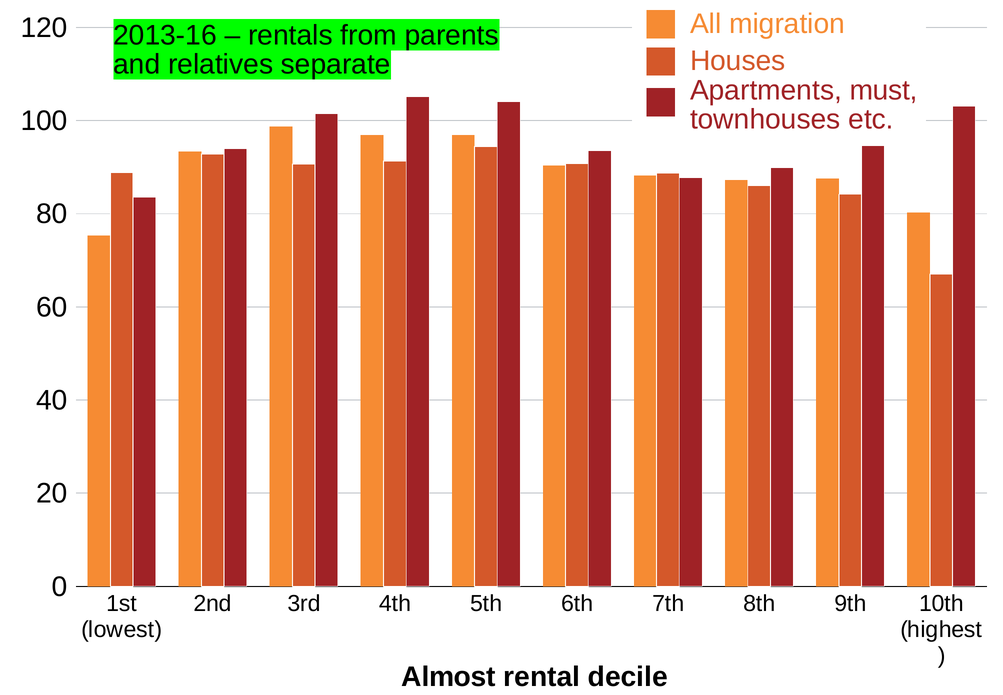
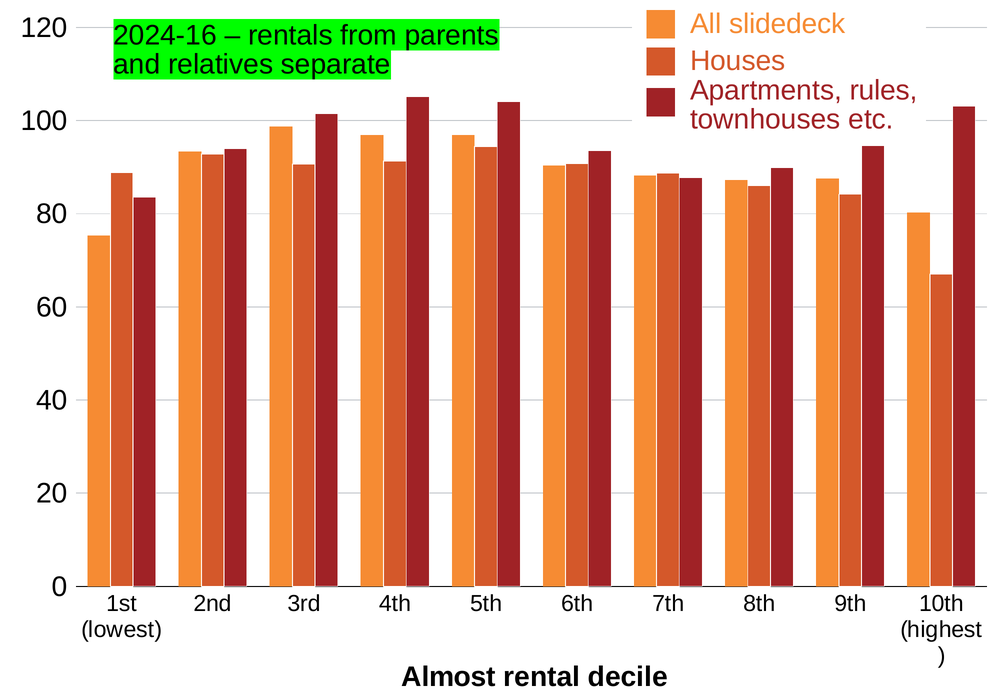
migration: migration -> slidedeck
2013-16: 2013-16 -> 2024-16
must: must -> rules
